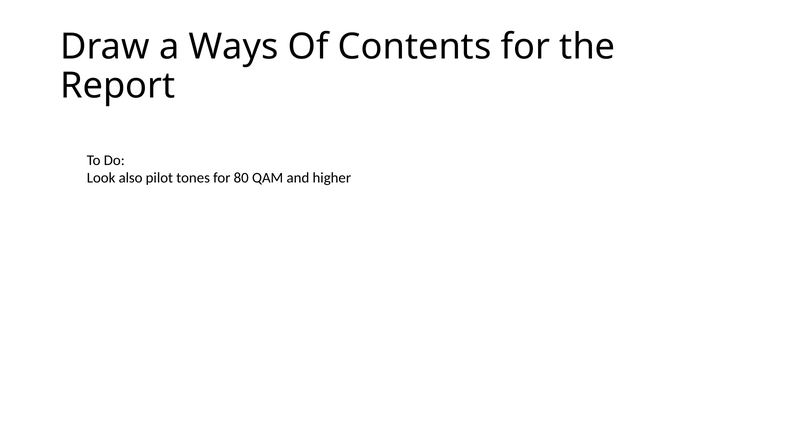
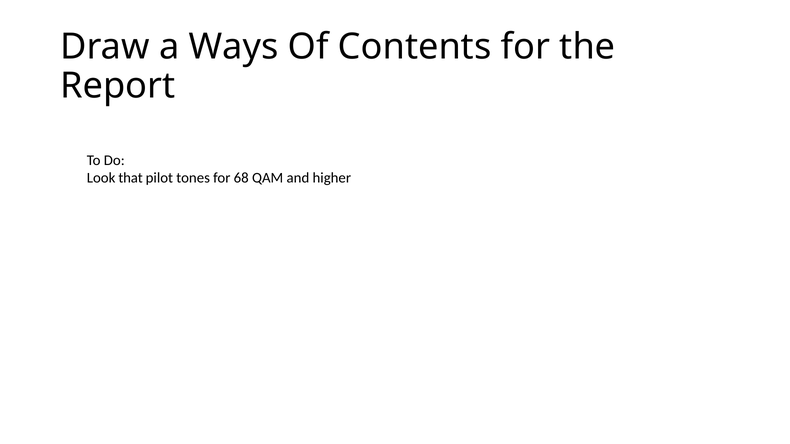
also: also -> that
80: 80 -> 68
